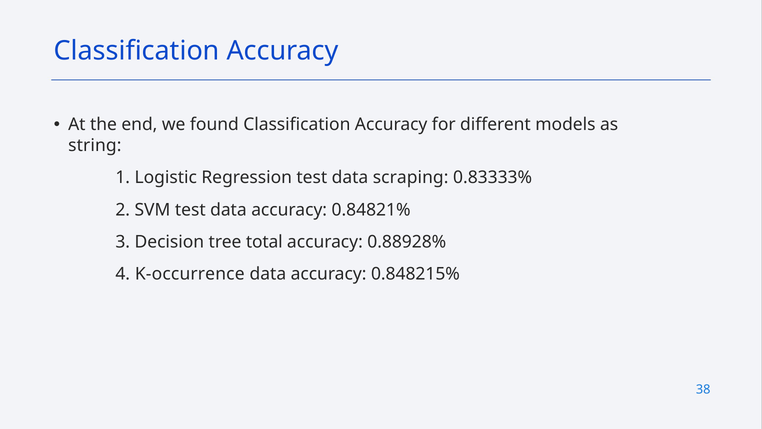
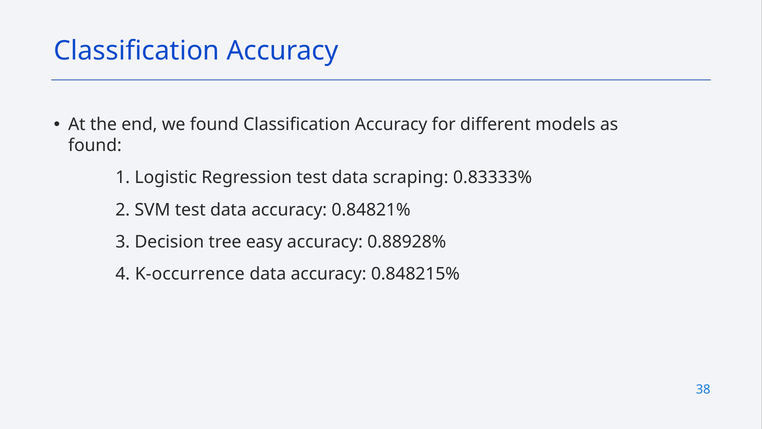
string at (95, 145): string -> found
total: total -> easy
